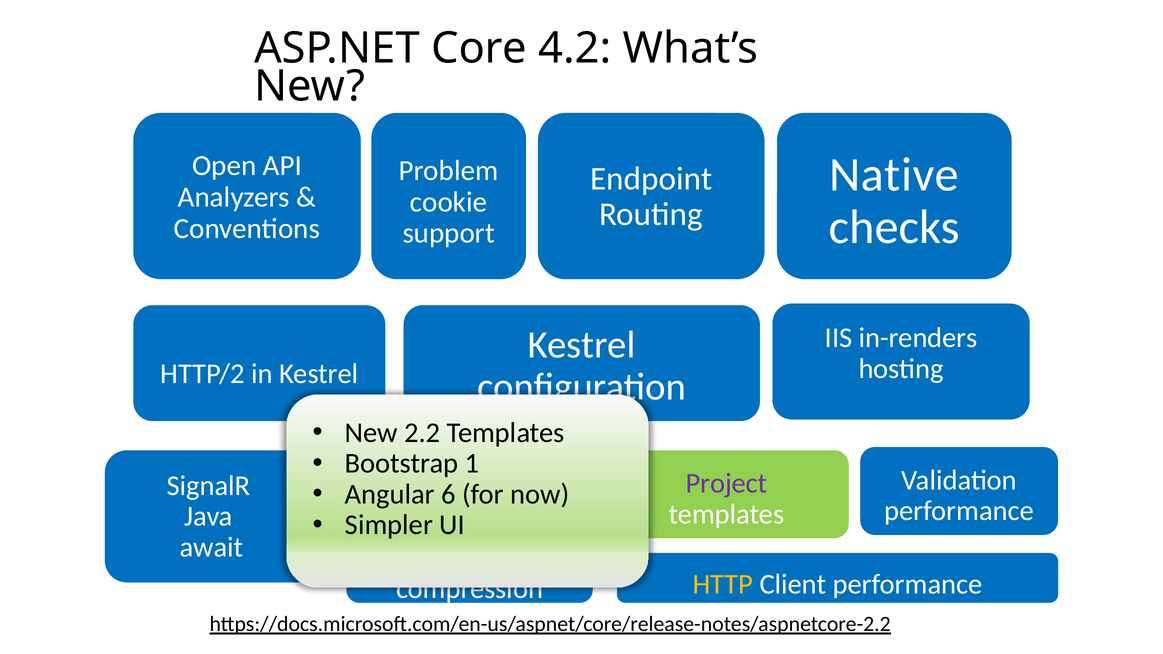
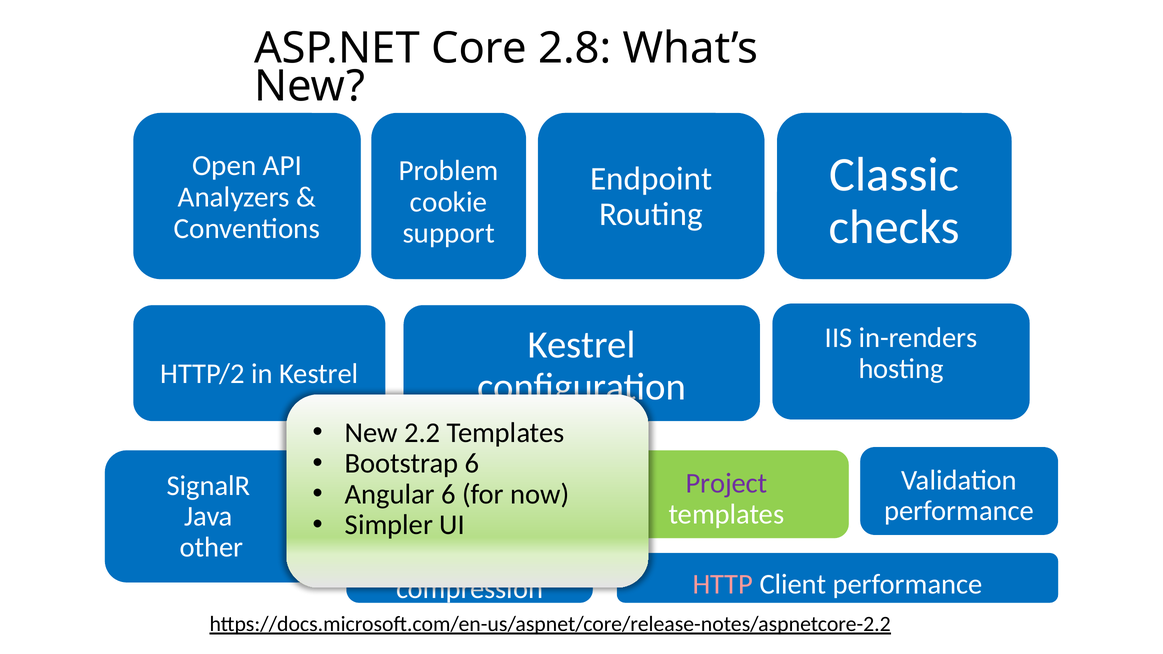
4.2: 4.2 -> 2.8
Native: Native -> Classic
1 at (472, 464): 1 -> 6
await: await -> other
HTTP colour: yellow -> pink
